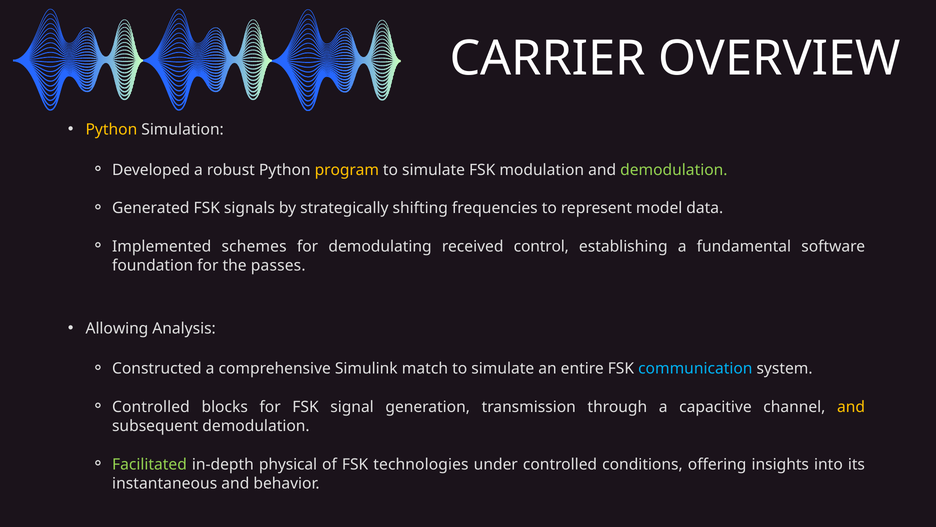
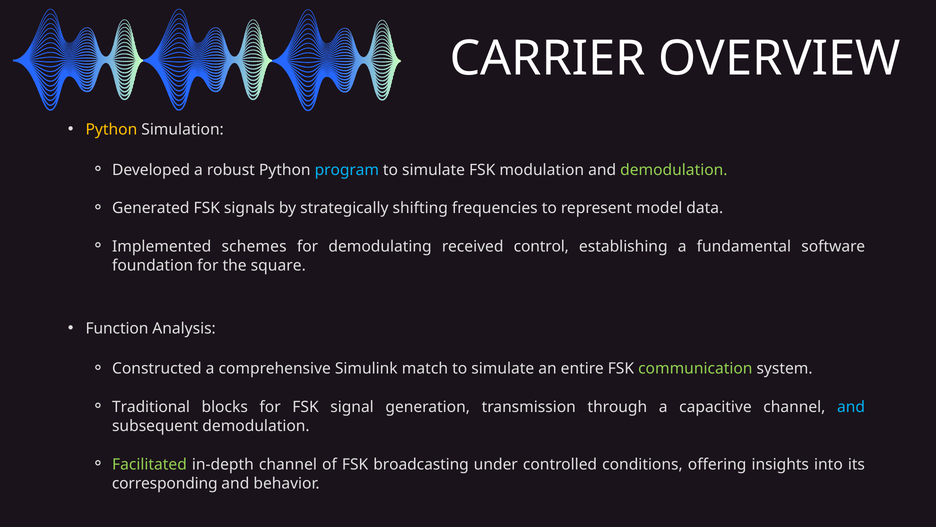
program colour: yellow -> light blue
passes: passes -> square
Allowing: Allowing -> Function
communication colour: light blue -> light green
Controlled at (151, 407): Controlled -> Traditional
and at (851, 407) colour: yellow -> light blue
in-depth physical: physical -> channel
technologies: technologies -> broadcasting
instantaneous: instantaneous -> corresponding
